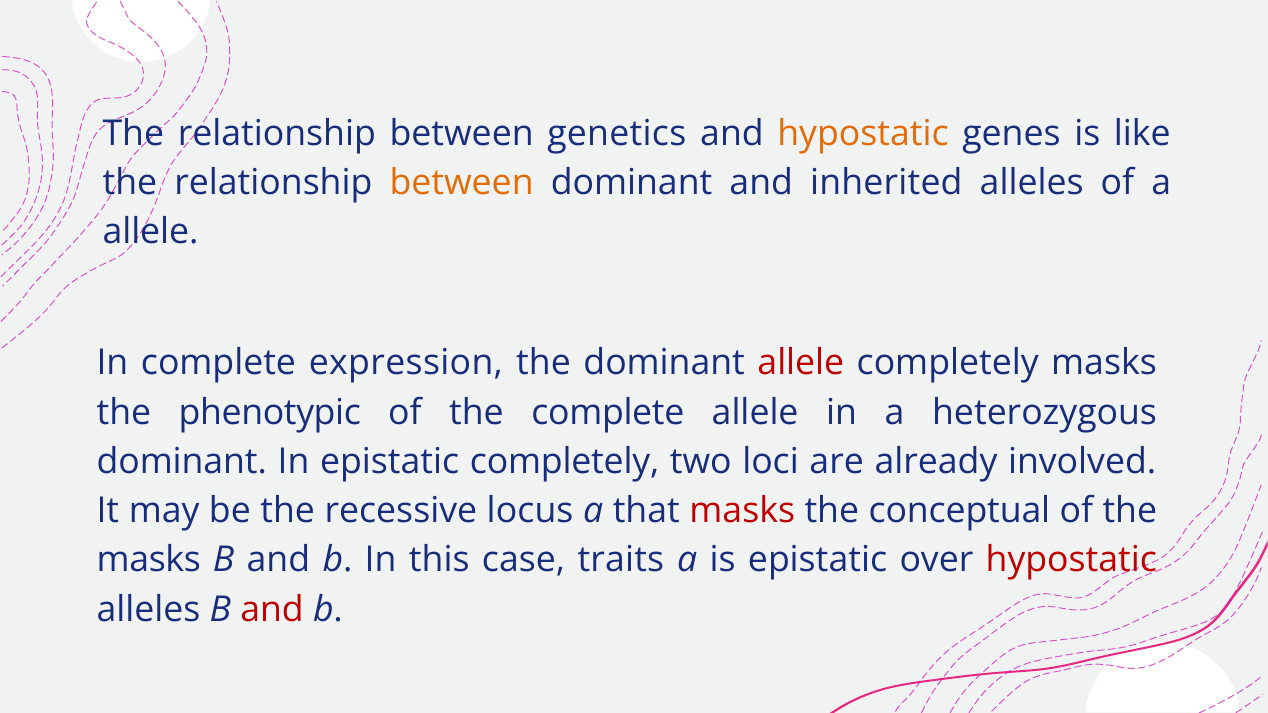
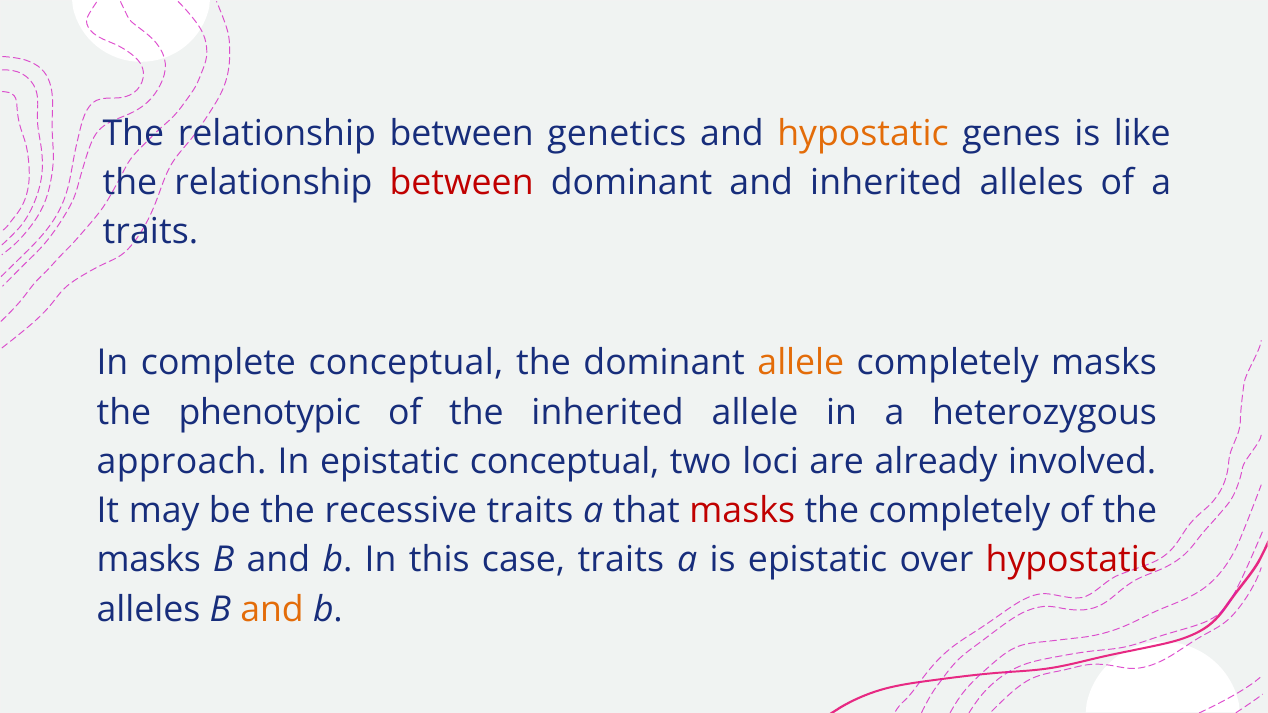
between at (462, 183) colour: orange -> red
allele at (151, 232): allele -> traits
complete expression: expression -> conceptual
allele at (801, 363) colour: red -> orange
the complete: complete -> inherited
dominant at (182, 462): dominant -> approach
epistatic completely: completely -> conceptual
recessive locus: locus -> traits
the conceptual: conceptual -> completely
and at (272, 610) colour: red -> orange
